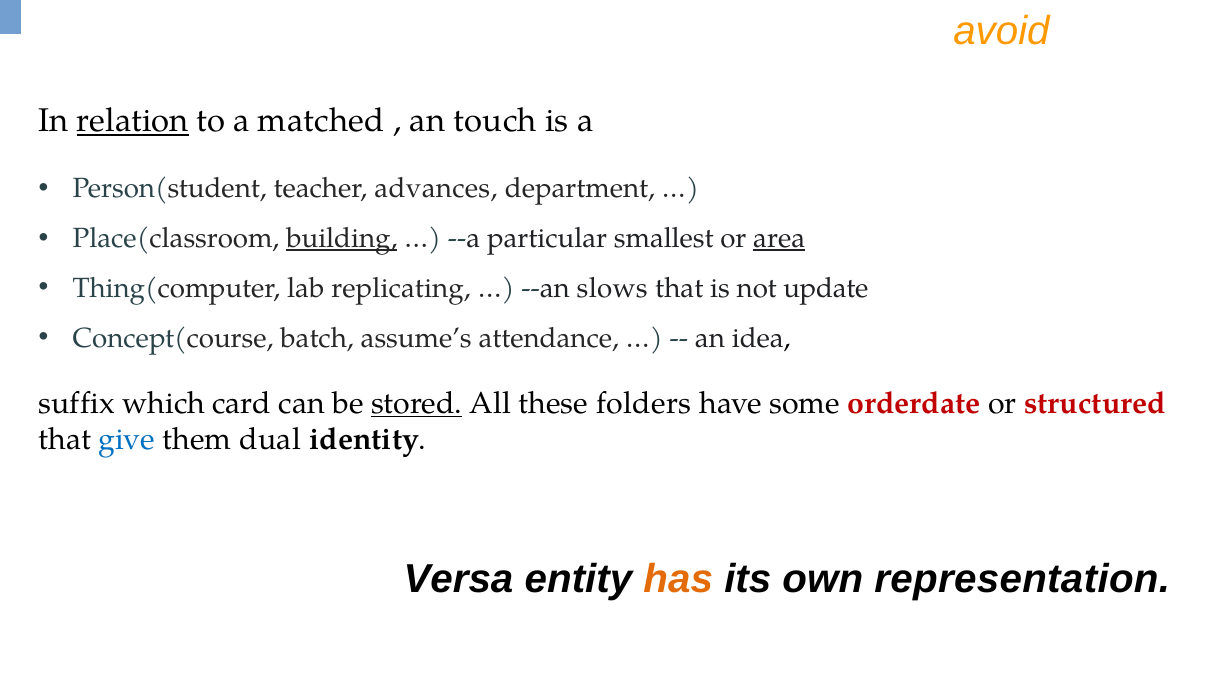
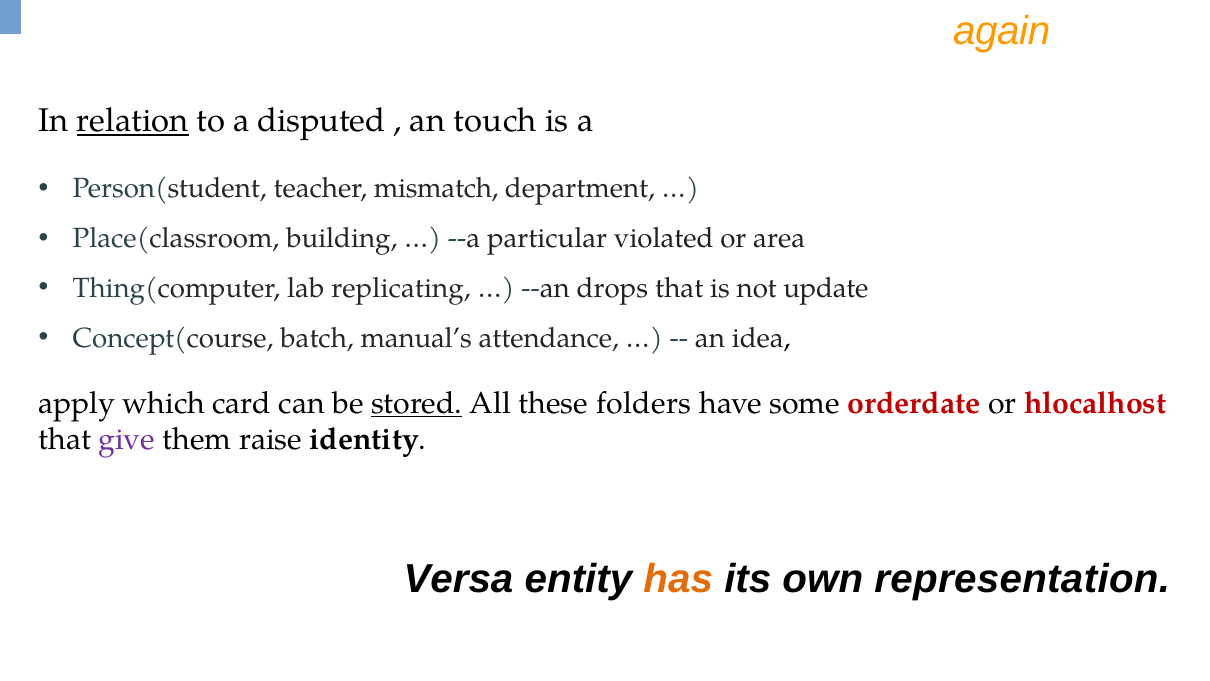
avoid: avoid -> again
matched: matched -> disputed
advances: advances -> mismatch
building underline: present -> none
smallest: smallest -> violated
area underline: present -> none
slows: slows -> drops
assume’s: assume’s -> manual’s
suffix: suffix -> apply
structured: structured -> hlocalhost
give colour: blue -> purple
dual: dual -> raise
